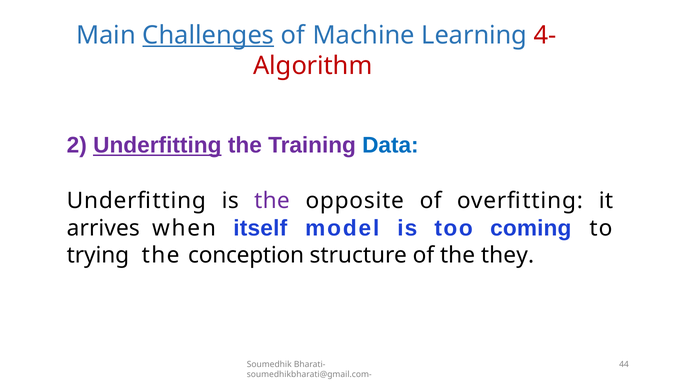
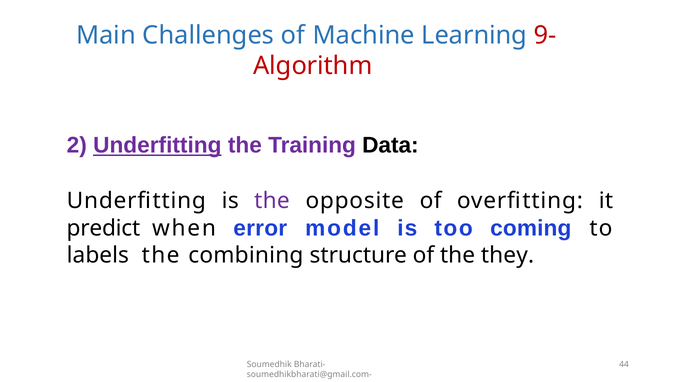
Challenges underline: present -> none
4-: 4- -> 9-
Data colour: blue -> black
arrives: arrives -> predict
itself: itself -> error
trying: trying -> labels
conception: conception -> combining
